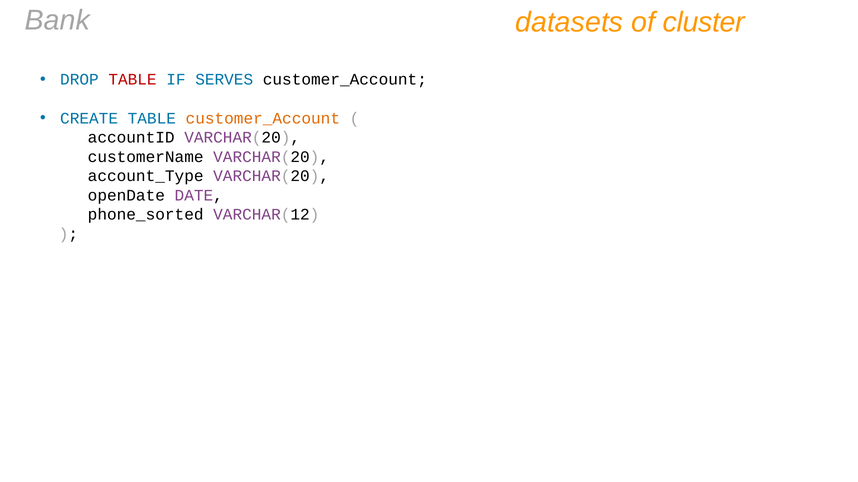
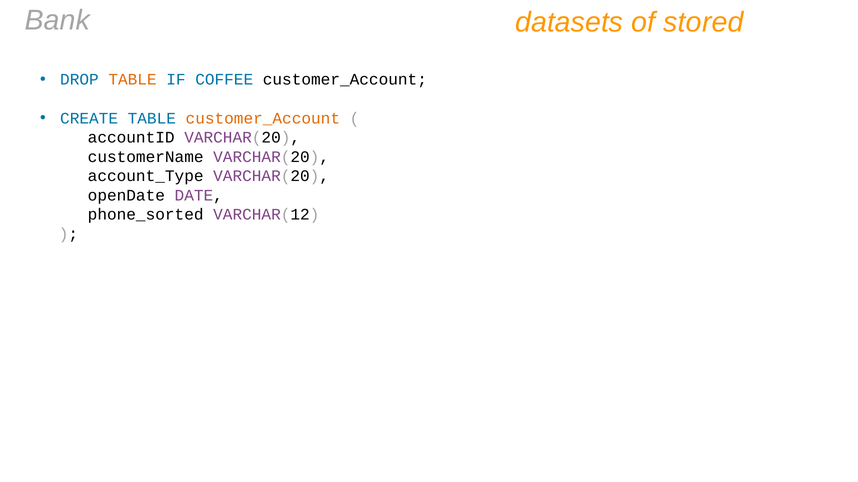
cluster: cluster -> stored
TABLE at (133, 80) colour: red -> orange
SERVES: SERVES -> COFFEE
